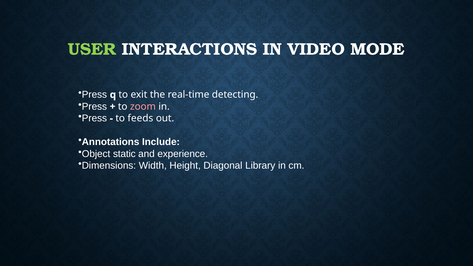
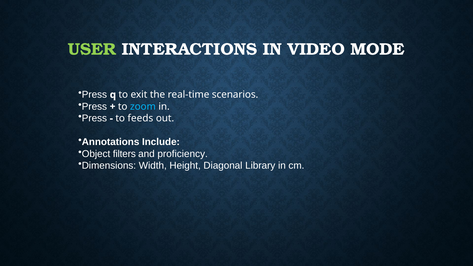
detecting: detecting -> scenarios
zoom colour: pink -> light blue
static: static -> filters
experience: experience -> proficiency
